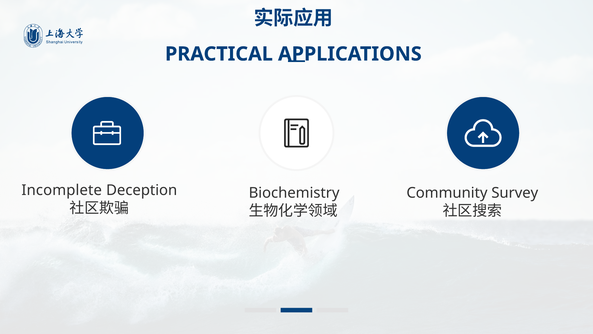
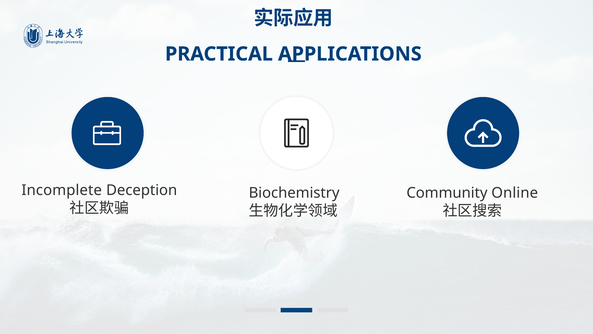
Survey: Survey -> Online
